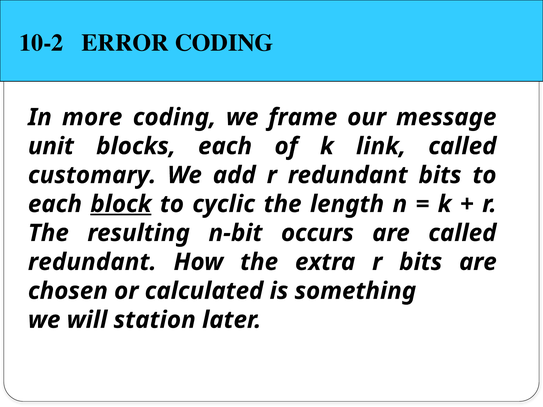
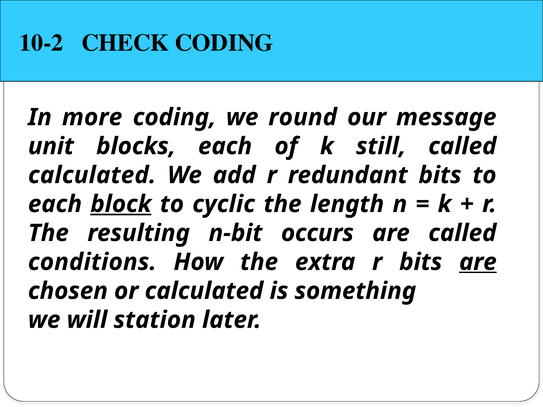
ERROR: ERROR -> CHECK
frame: frame -> round
link: link -> still
customary at (92, 175): customary -> calculated
redundant at (92, 262): redundant -> conditions
are at (478, 262) underline: none -> present
